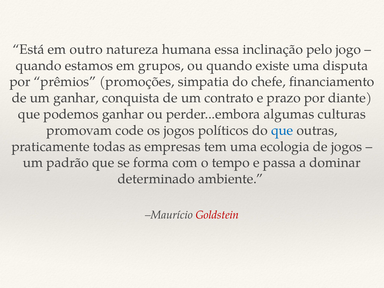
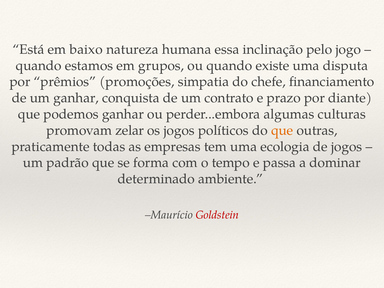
outro: outro -> baixo
code: code -> zelar
que at (282, 130) colour: blue -> orange
